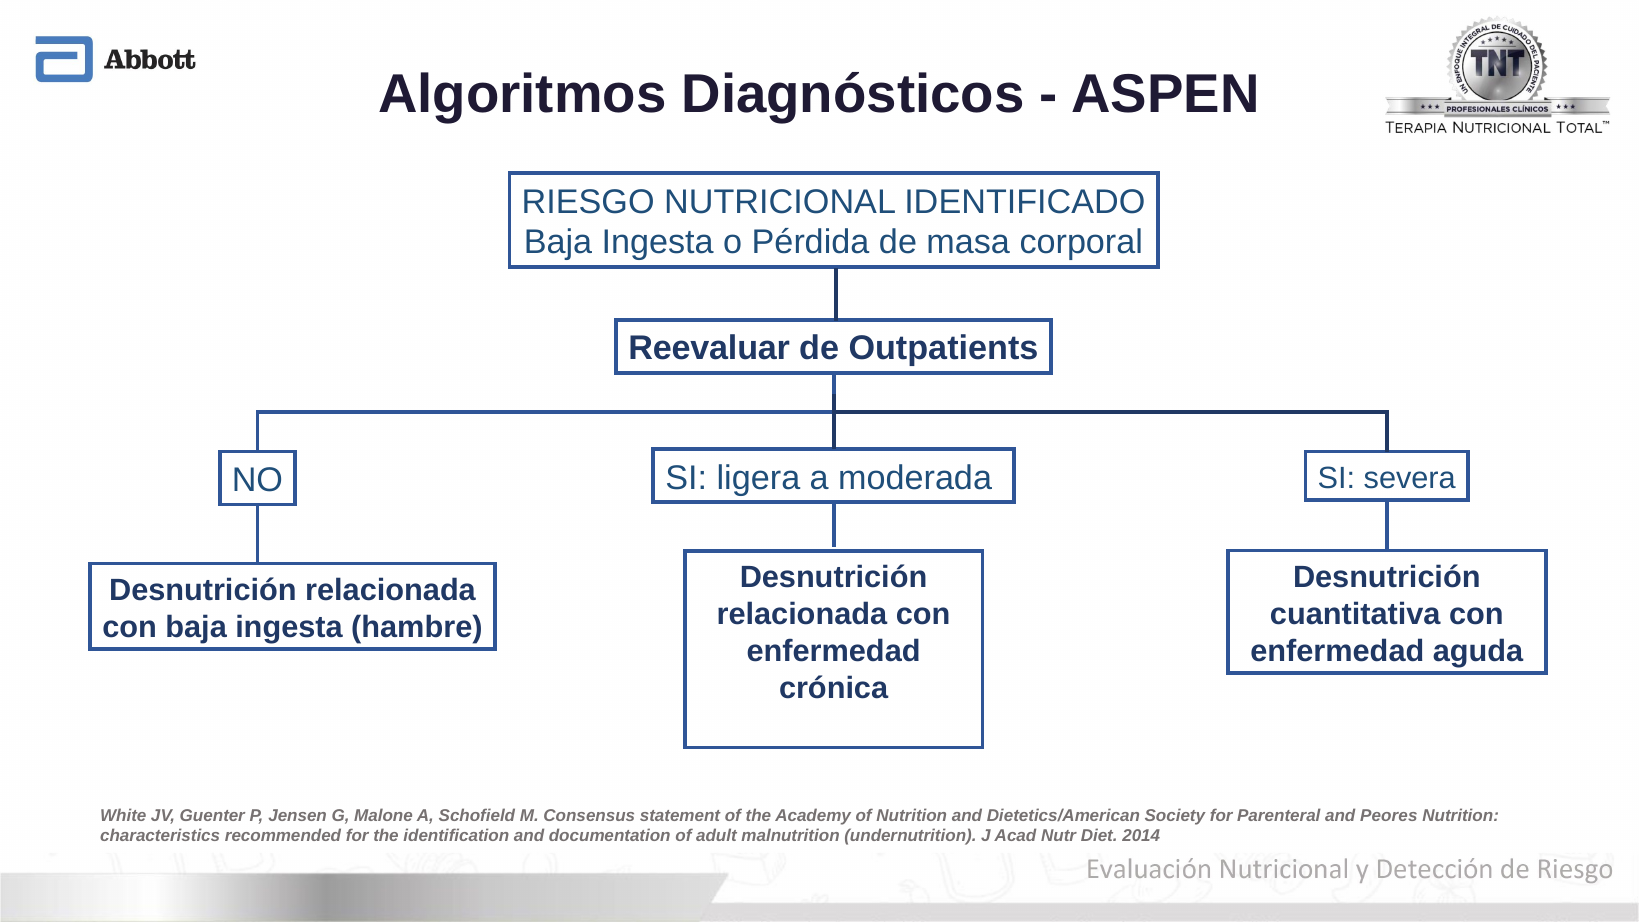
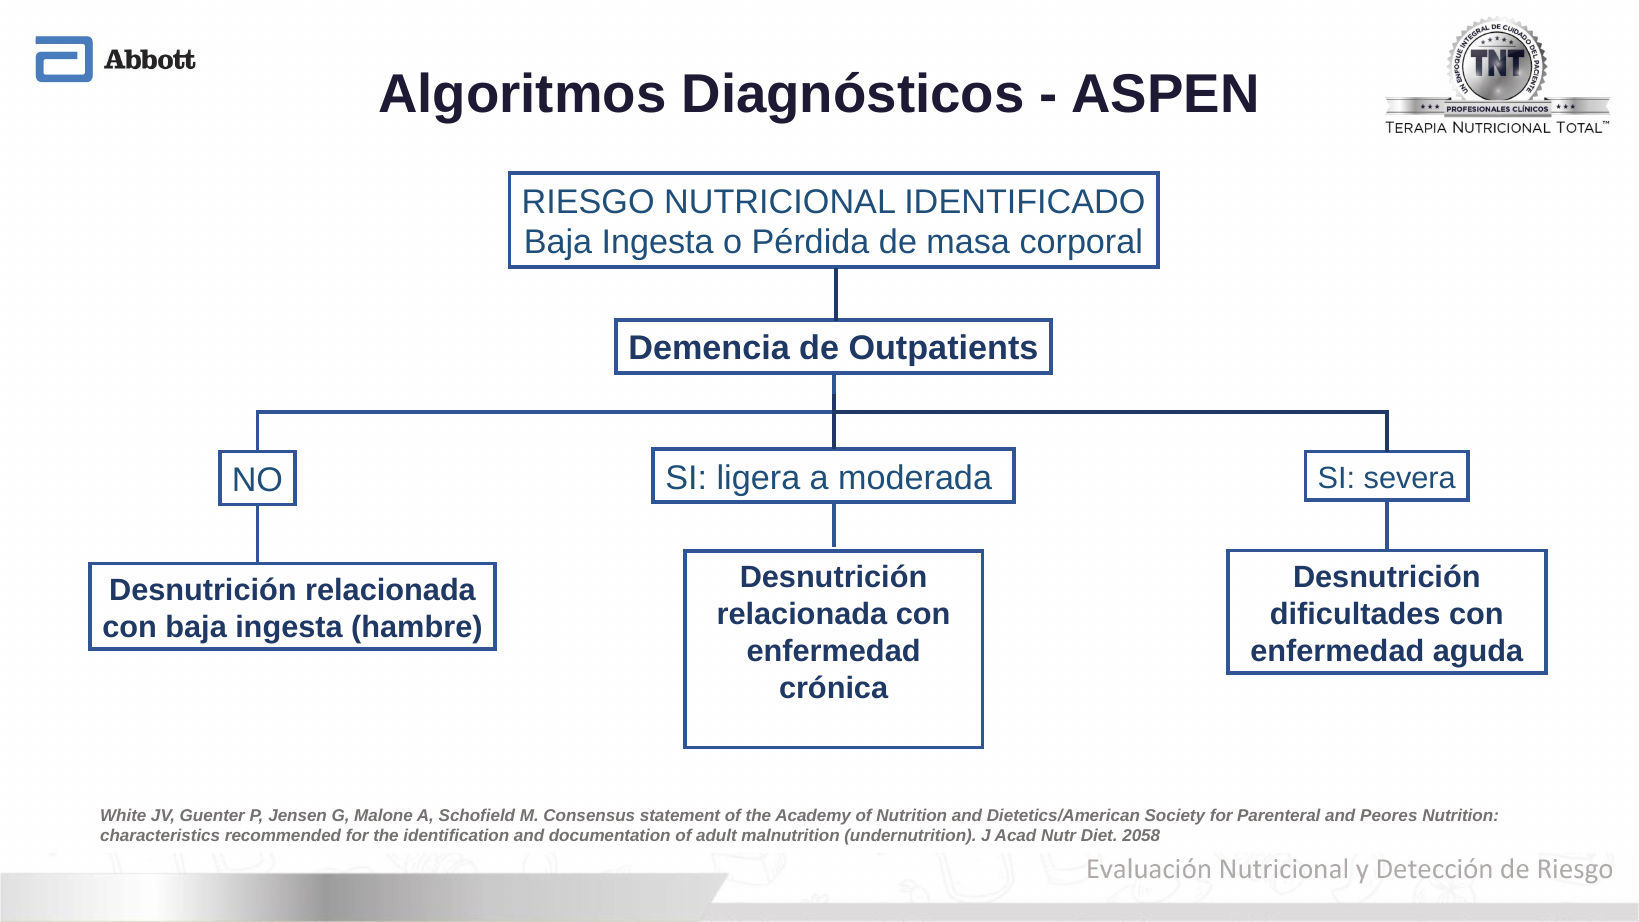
Reevaluar: Reevaluar -> Demencia
cuantitativa: cuantitativa -> dificultades
2014: 2014 -> 2058
